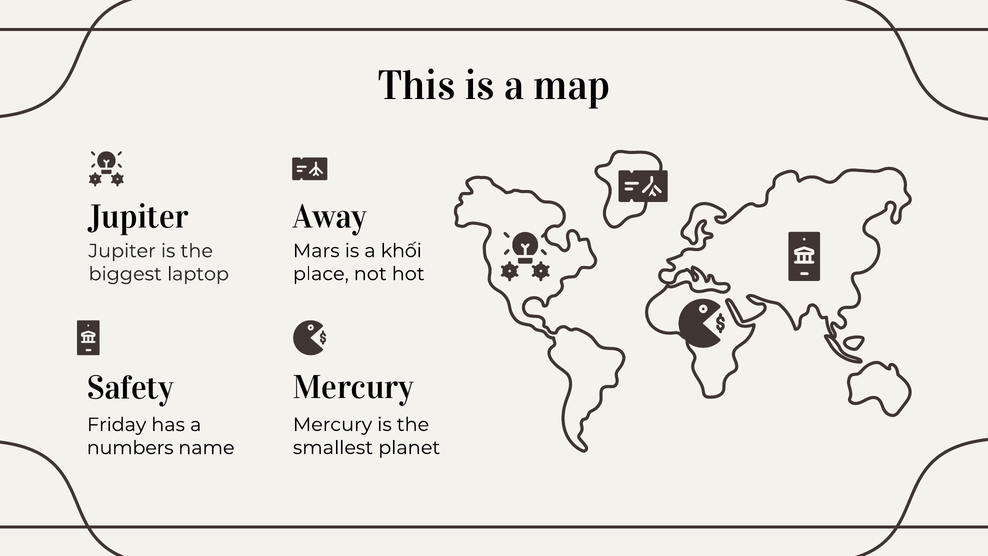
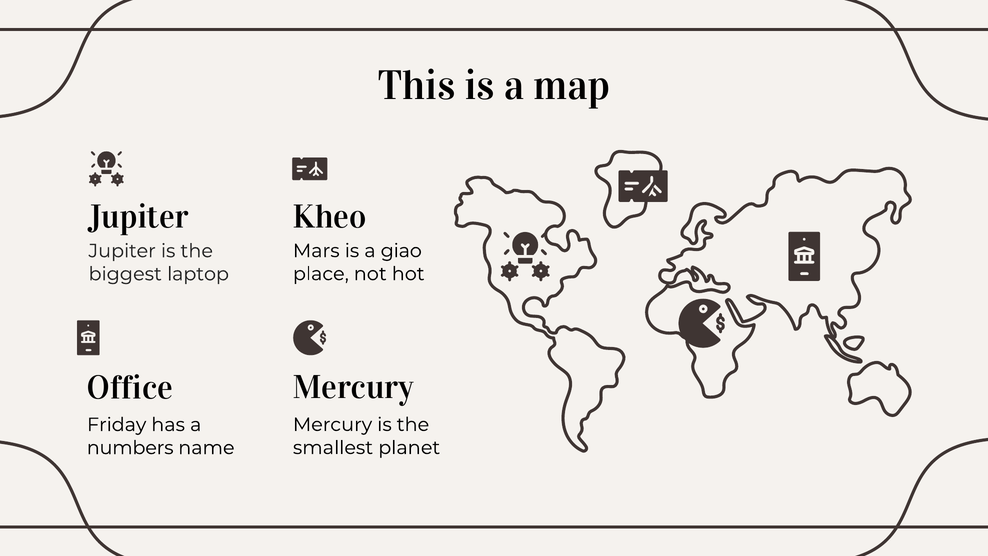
Away: Away -> Kheo
khối: khối -> giao
Safety: Safety -> Office
